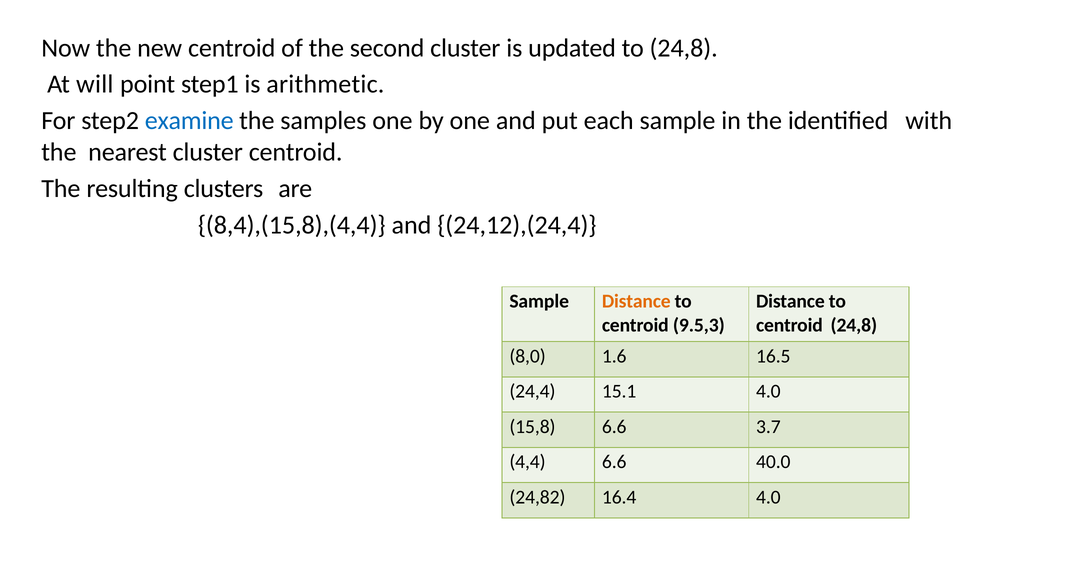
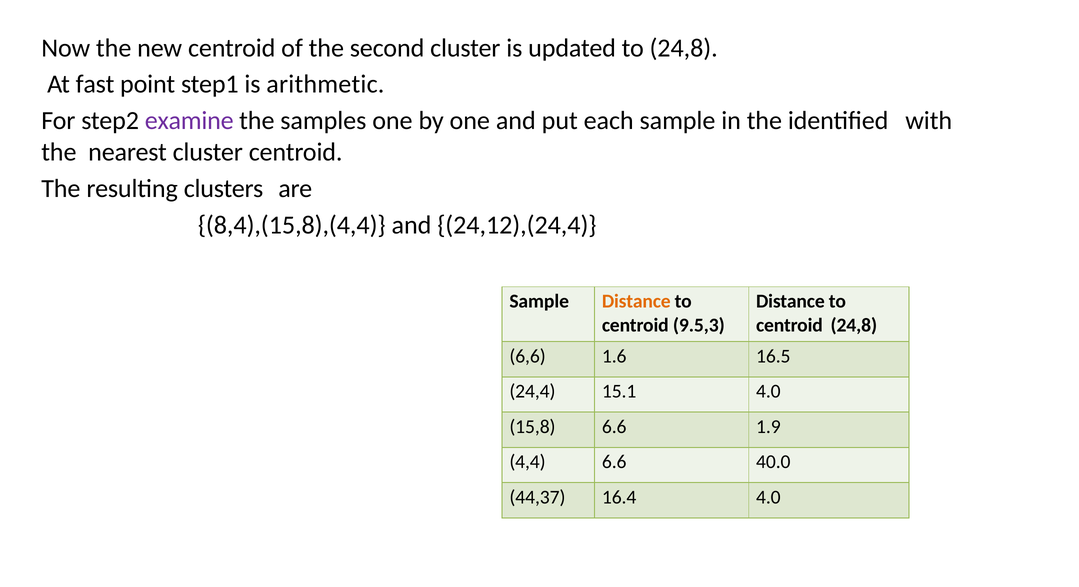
will: will -> fast
examine colour: blue -> purple
8,0: 8,0 -> 6,6
3.7: 3.7 -> 1.9
24,82: 24,82 -> 44,37
